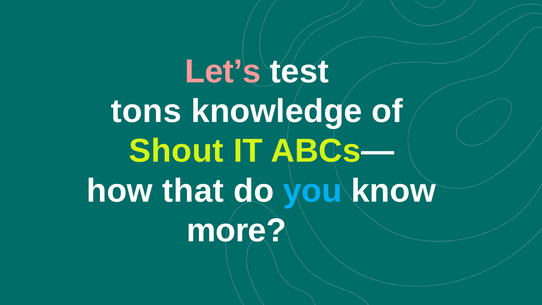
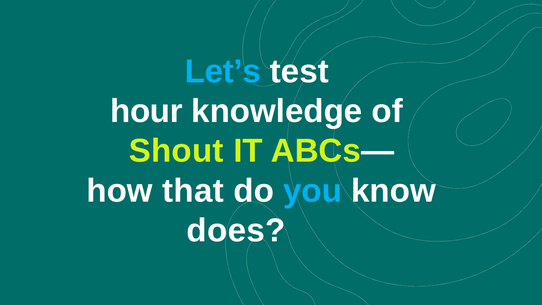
Let’s colour: pink -> light blue
tons: tons -> hour
more: more -> does
